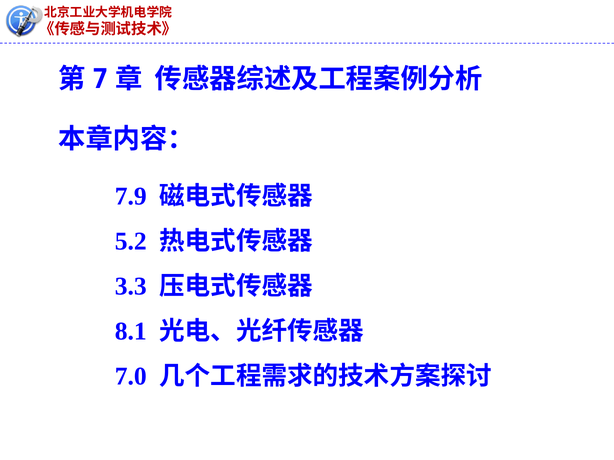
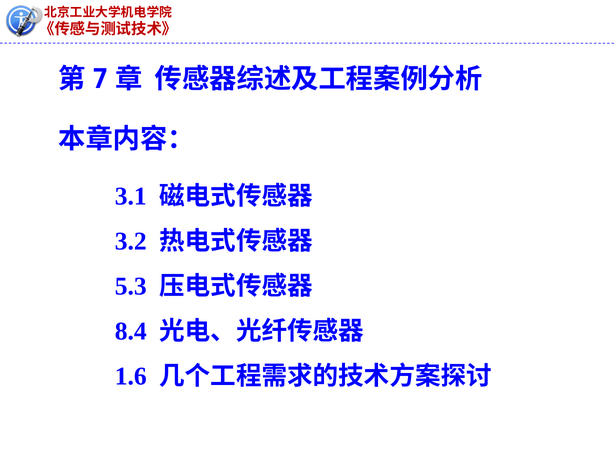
7.9: 7.9 -> 3.1
5.2: 5.2 -> 3.2
3.3: 3.3 -> 5.3
8.1: 8.1 -> 8.4
7.0: 7.0 -> 1.6
